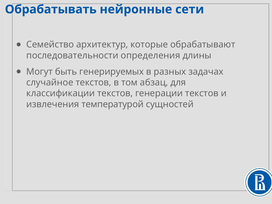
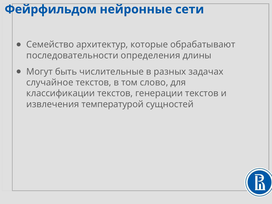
Обрабатывать: Обрабатывать -> Фейрфильдом
генерируемых: генерируемых -> числительные
абзац: абзац -> слово
